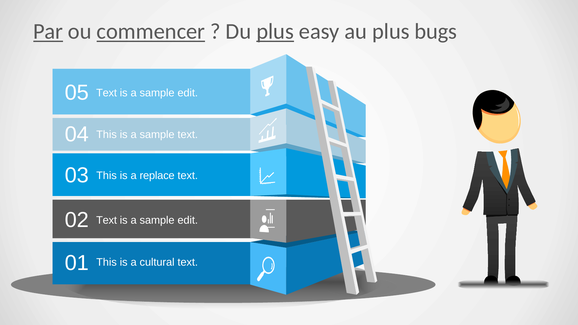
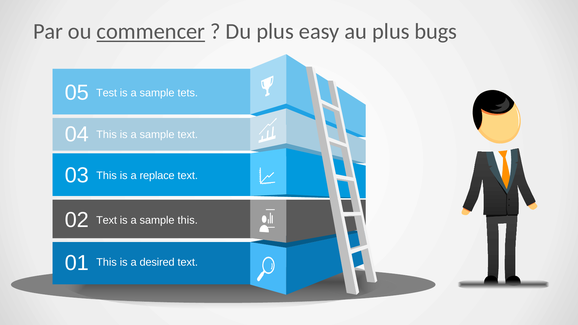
Par underline: present -> none
plus at (275, 32) underline: present -> none
Text at (107, 93): Text -> Test
edit at (188, 93): edit -> tets
edit at (188, 220): edit -> this
cultural: cultural -> desired
